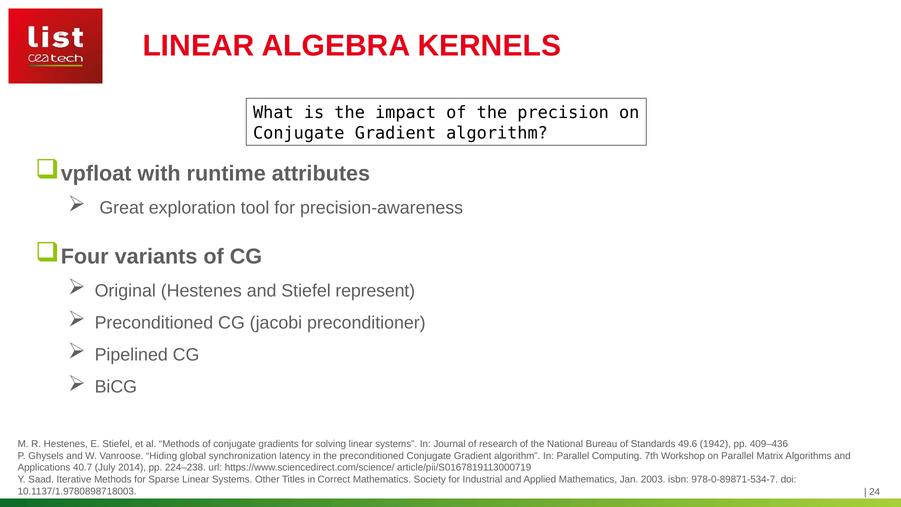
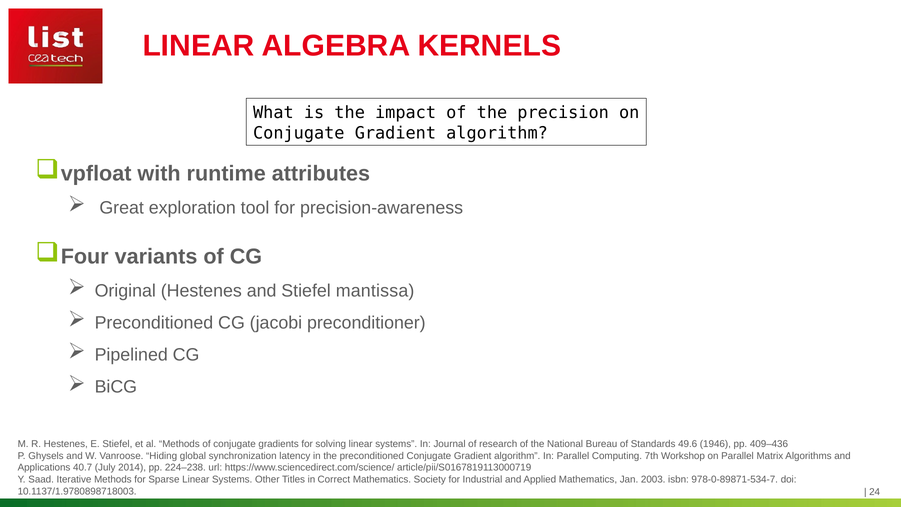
represent: represent -> mantissa
1942: 1942 -> 1946
